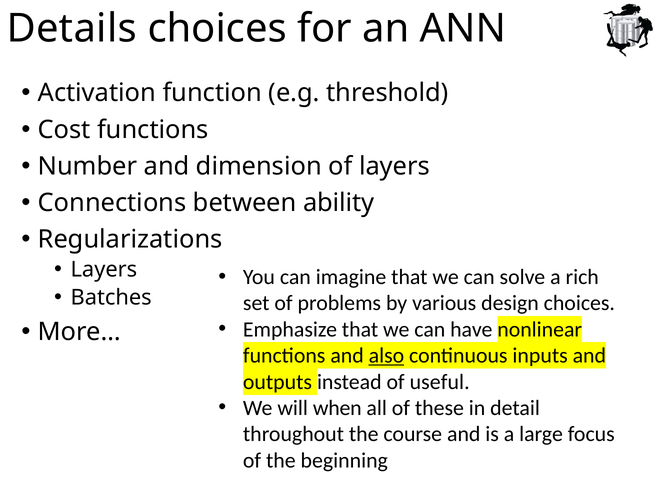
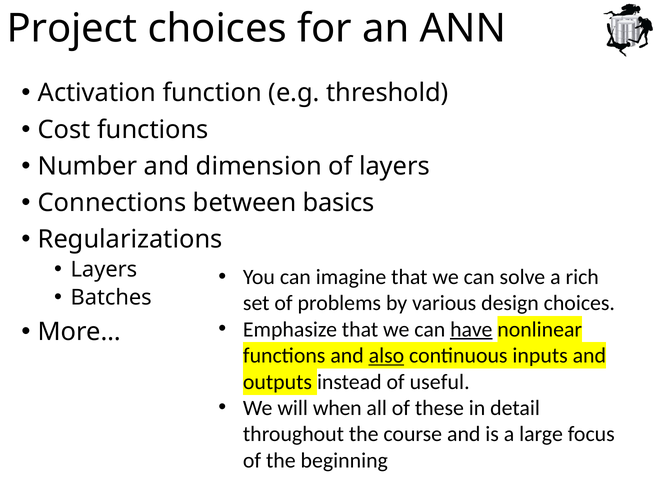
Details: Details -> Project
ability: ability -> basics
have underline: none -> present
